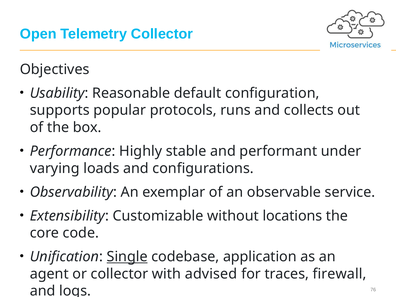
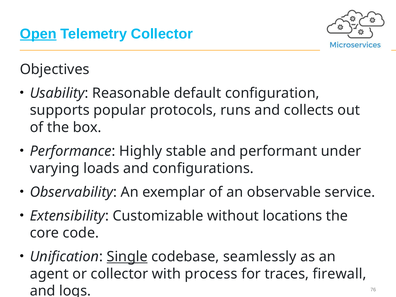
Open underline: none -> present
application: application -> seamlessly
advised: advised -> process
